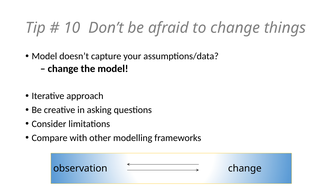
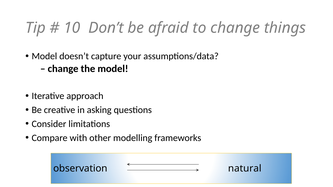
observation change: change -> natural
